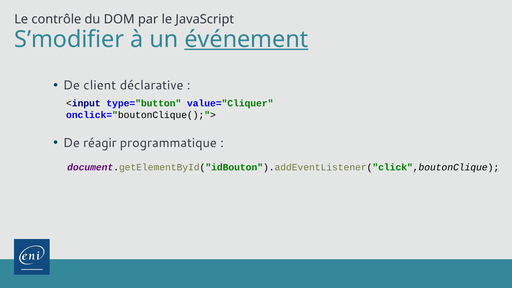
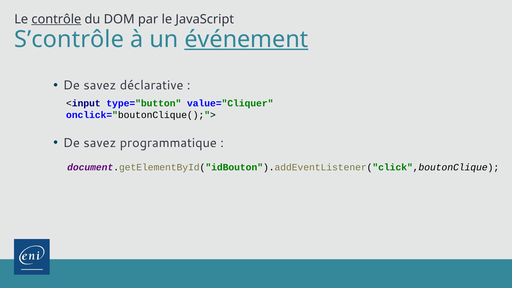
contrôle underline: none -> present
S’modifier: S’modifier -> S’contrôle
client at (100, 85): client -> savez
réagir at (100, 143): réagir -> savez
